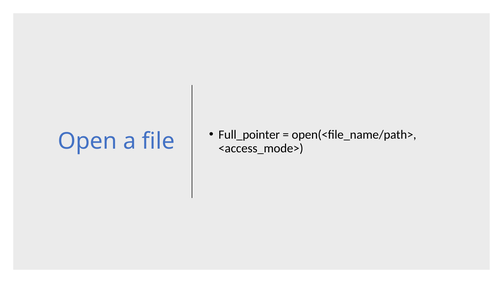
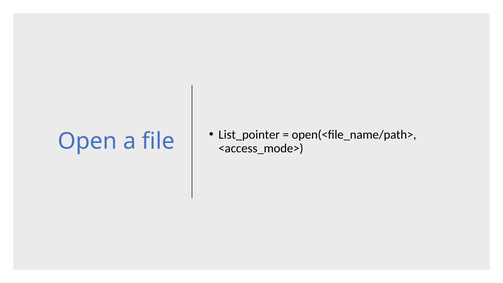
Full_pointer: Full_pointer -> List_pointer
